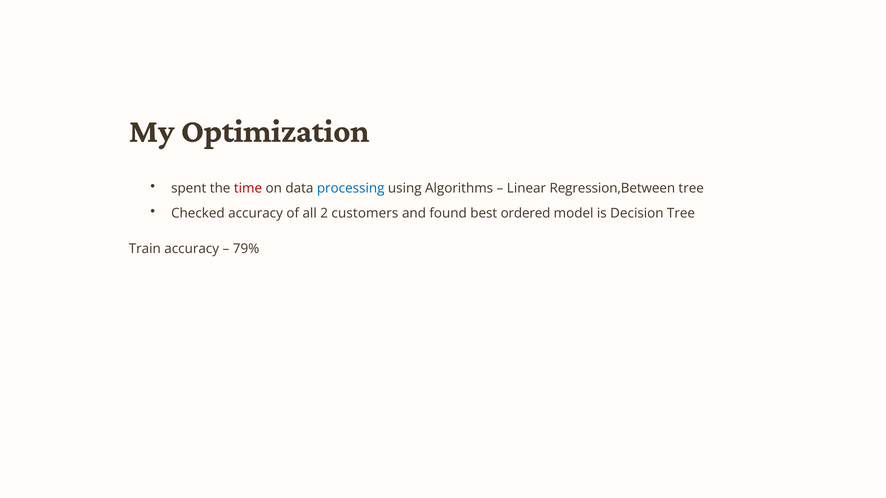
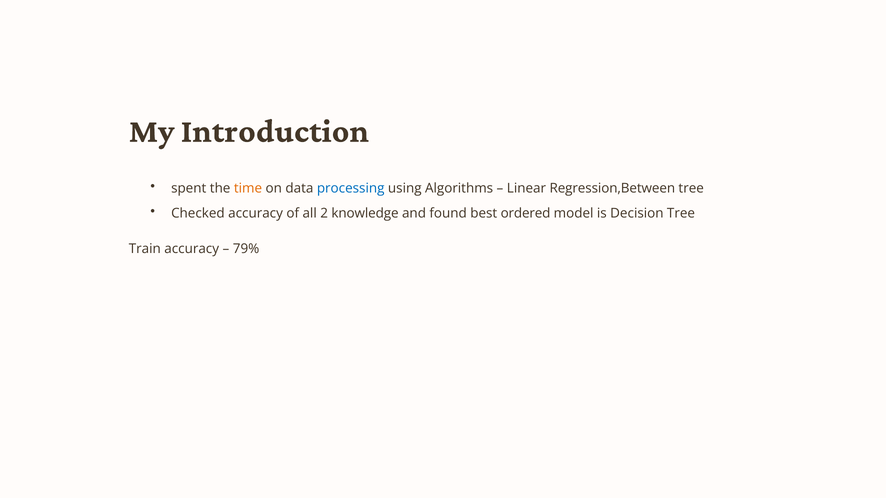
Optimization: Optimization -> Introduction
time colour: red -> orange
customers: customers -> knowledge
